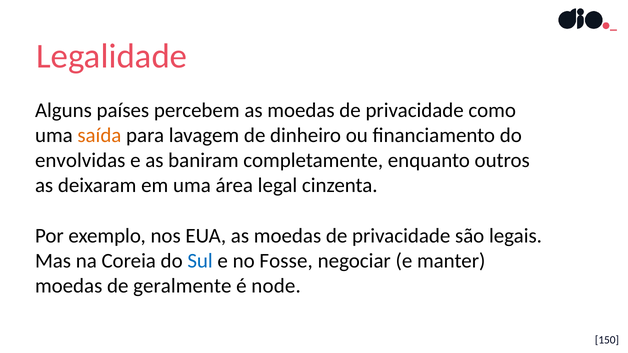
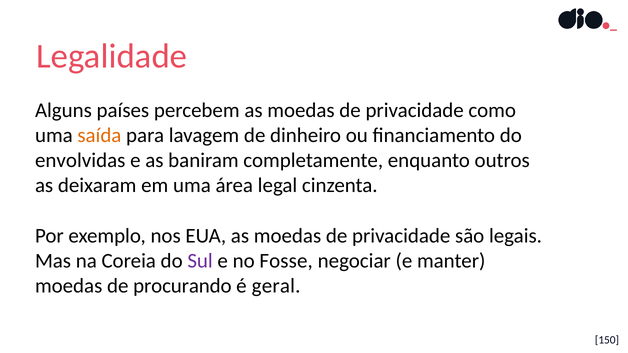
Sul colour: blue -> purple
geralmente: geralmente -> procurando
node: node -> geral
